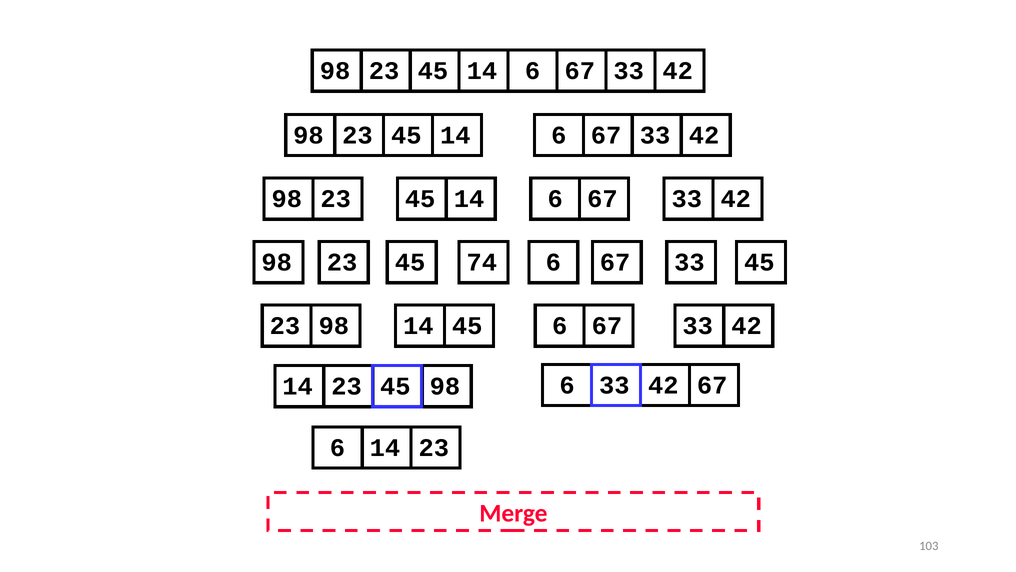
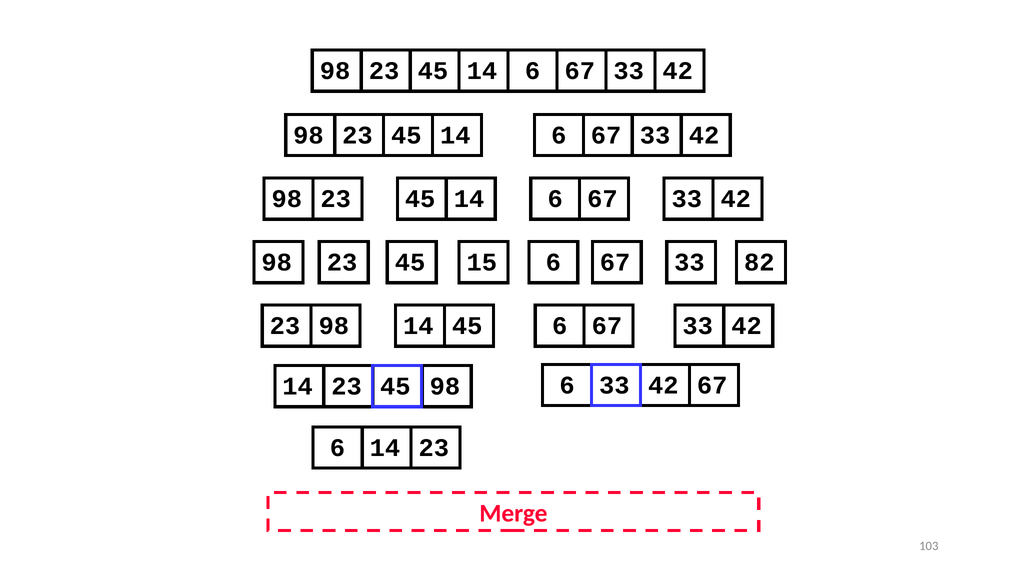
74: 74 -> 15
33 45: 45 -> 82
